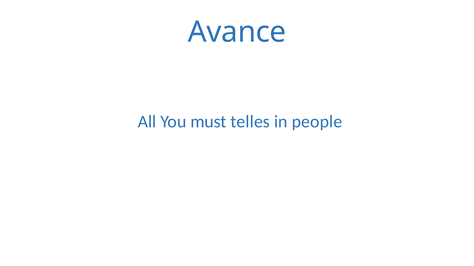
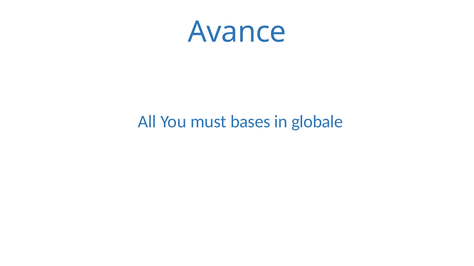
telles: telles -> bases
people: people -> globale
